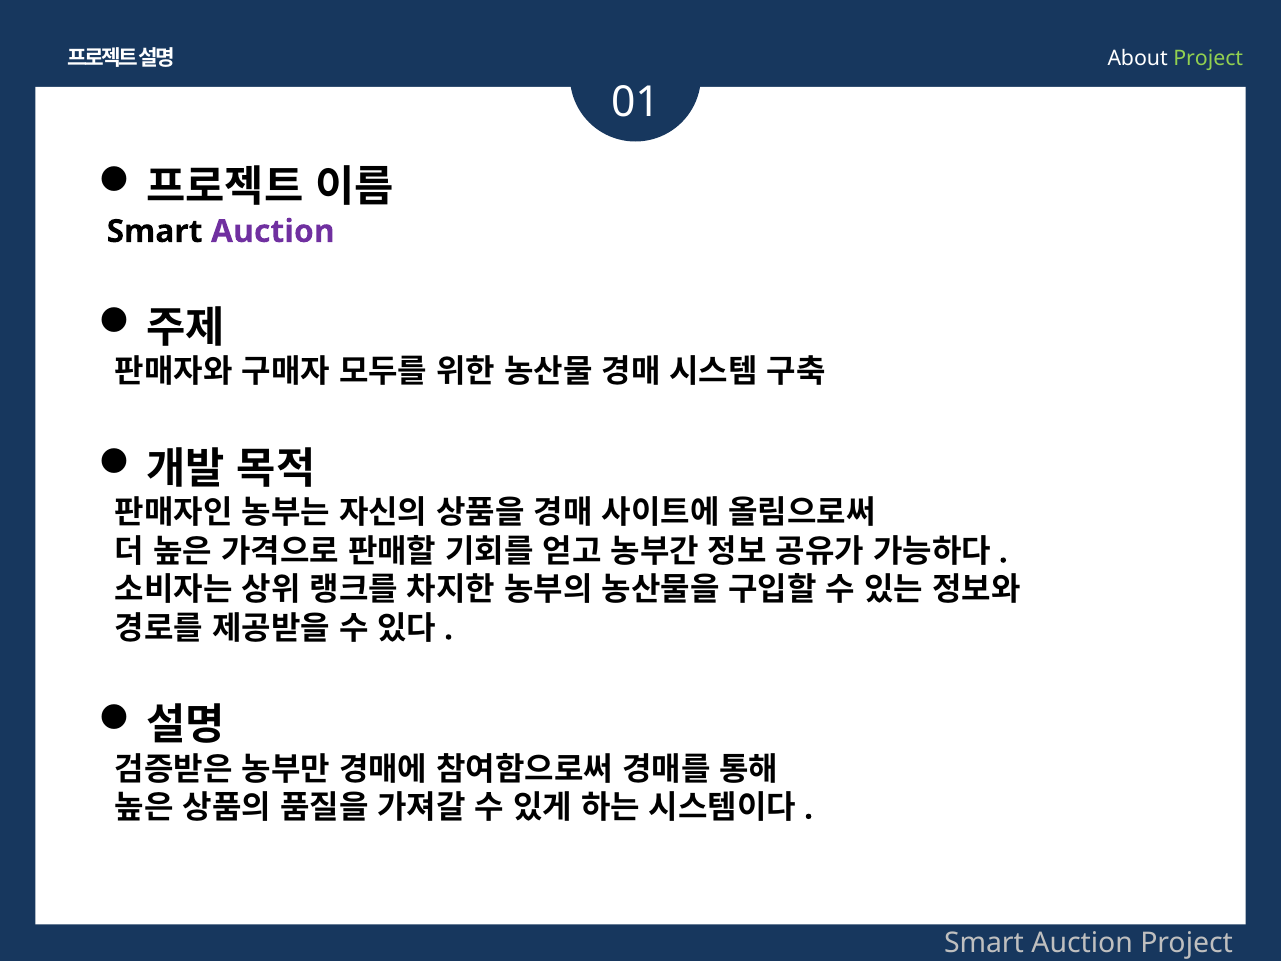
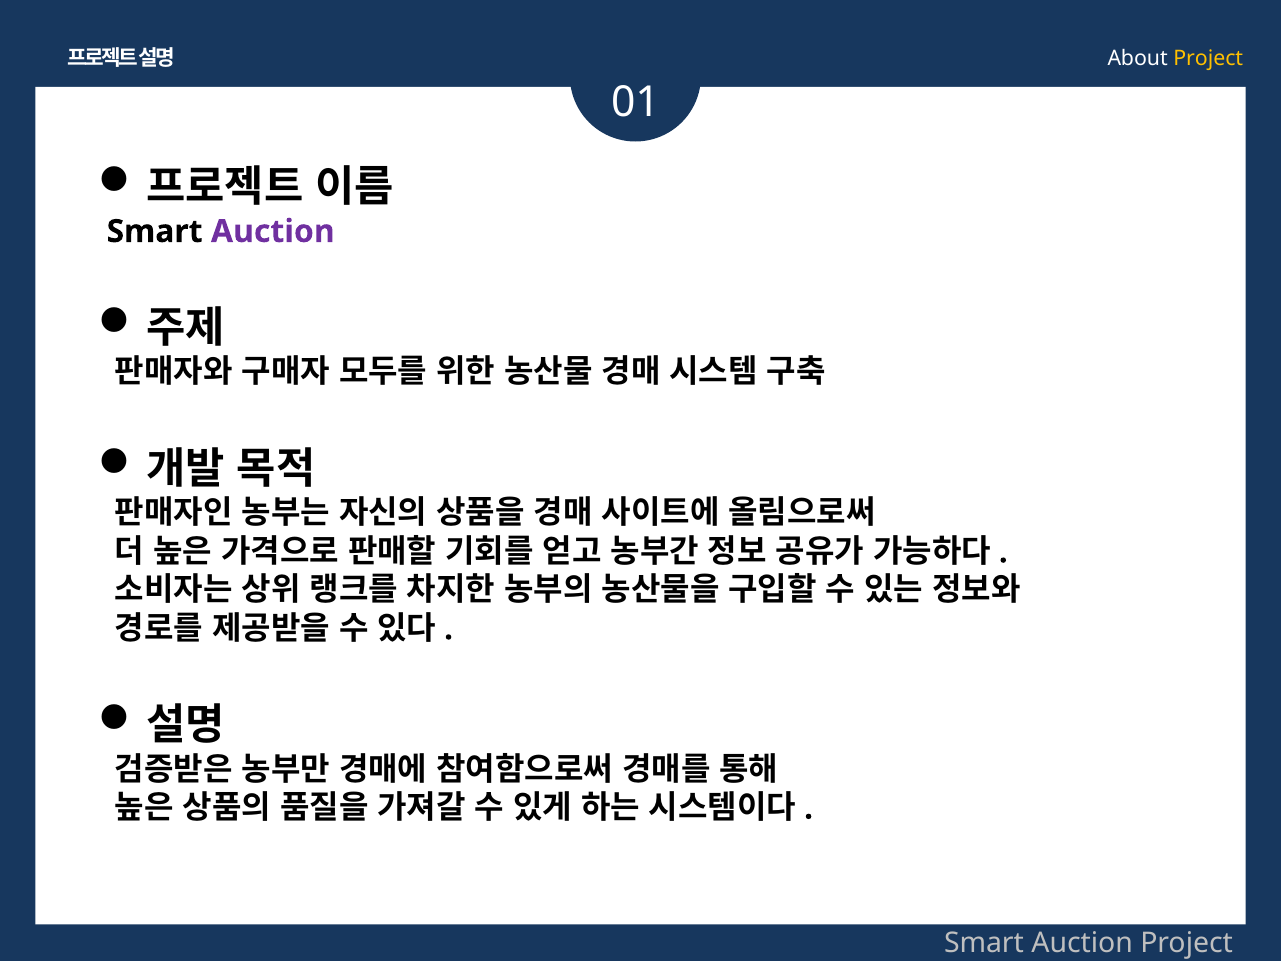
Project at (1208, 59) colour: light green -> yellow
